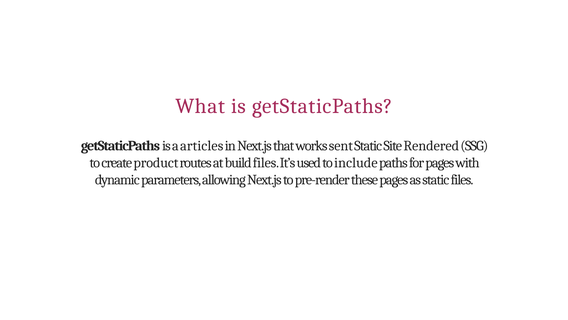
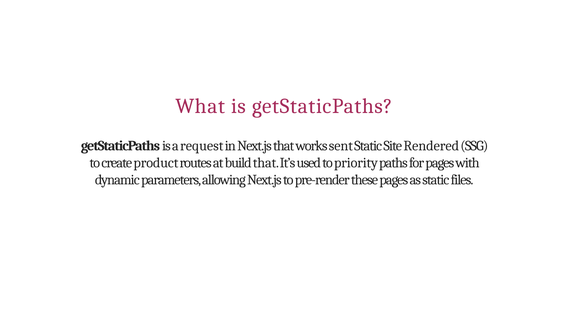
articles: articles -> request
build files: files -> that
include: include -> priority
